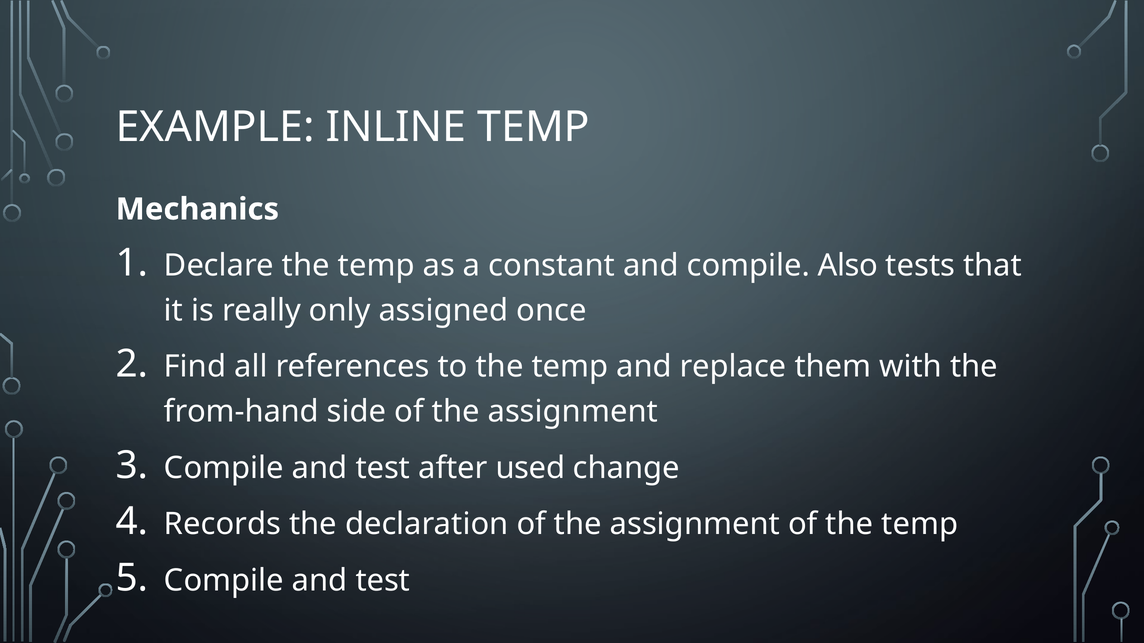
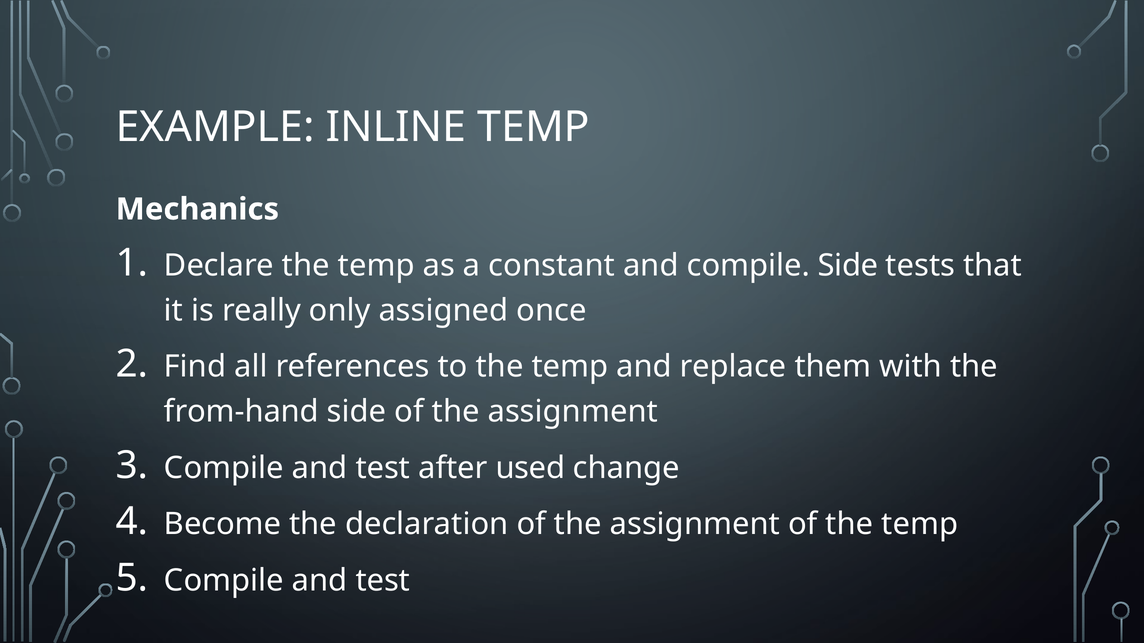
compile Also: Also -> Side
Records: Records -> Become
